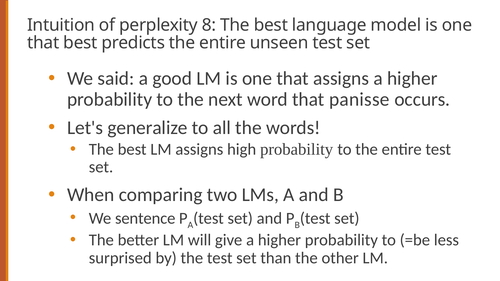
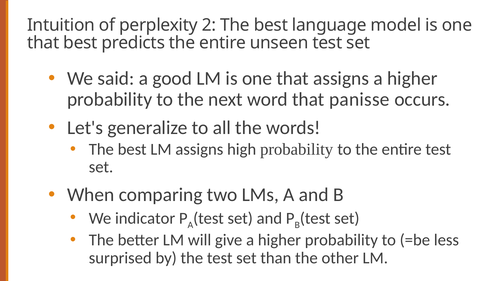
8: 8 -> 2
sentence: sentence -> indicator
